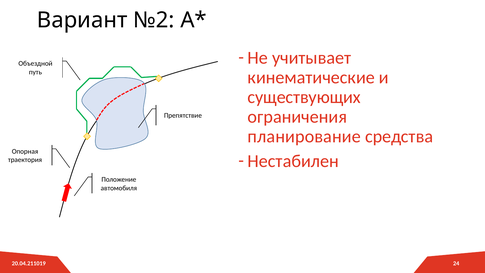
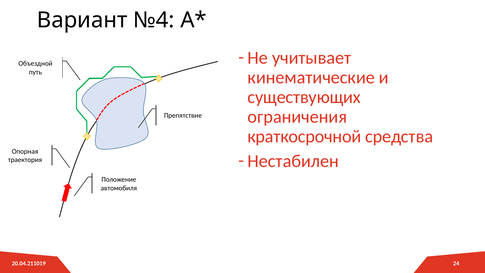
№2: №2 -> №4
планирование: планирование -> краткосрочной
